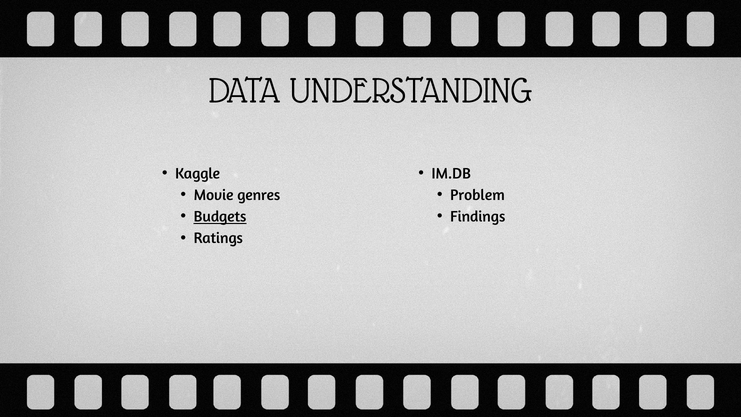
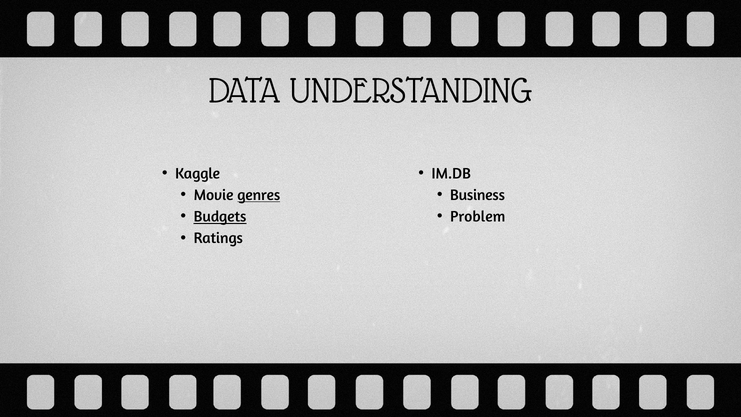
genres underline: none -> present
Problem: Problem -> Business
Findings: Findings -> Problem
